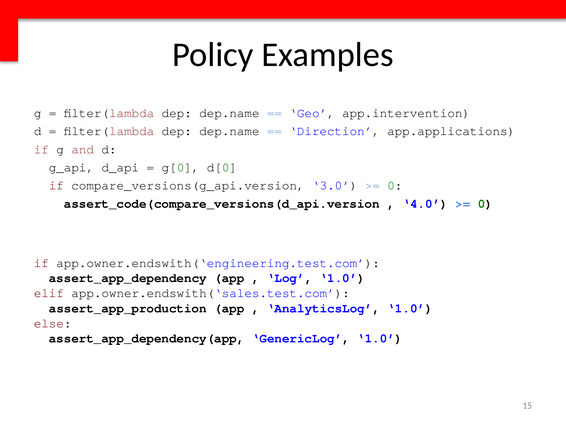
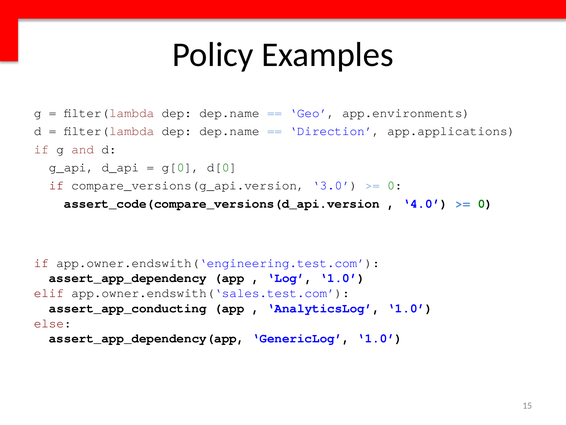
app.intervention: app.intervention -> app.environments
assert_app_production: assert_app_production -> assert_app_conducting
